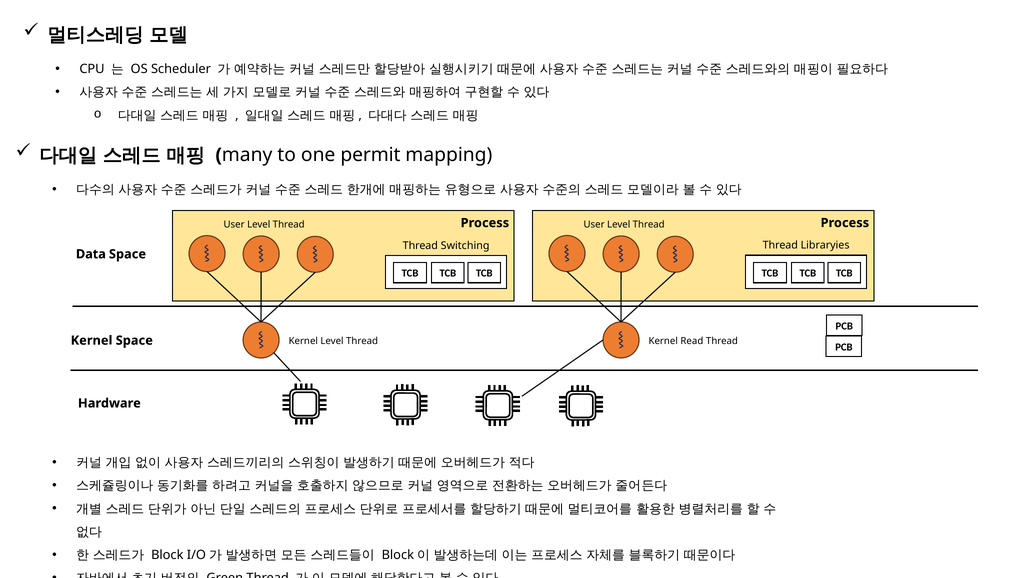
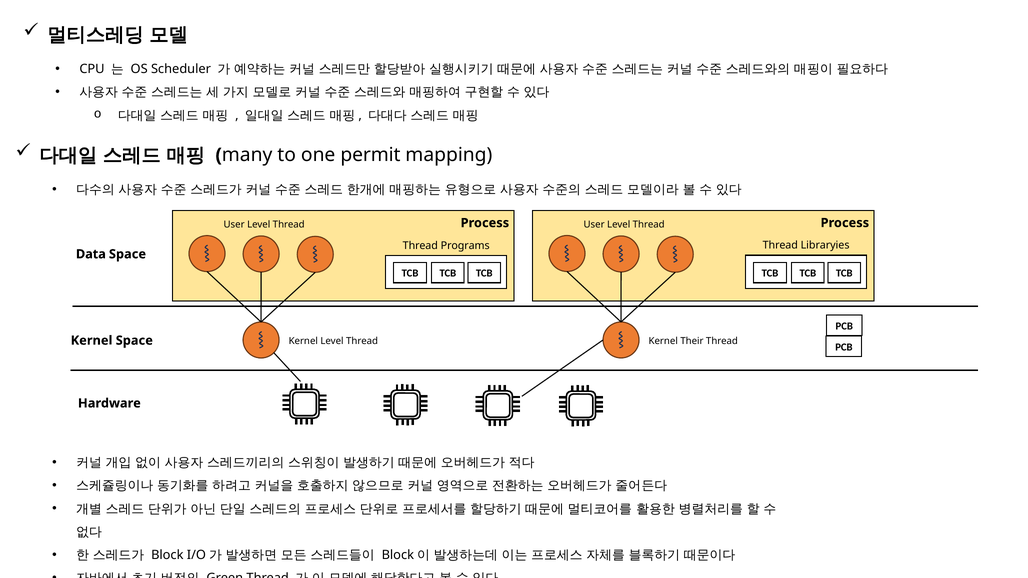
Switching: Switching -> Programs
Read: Read -> Their
